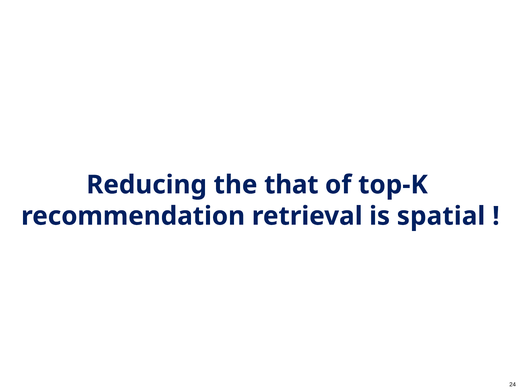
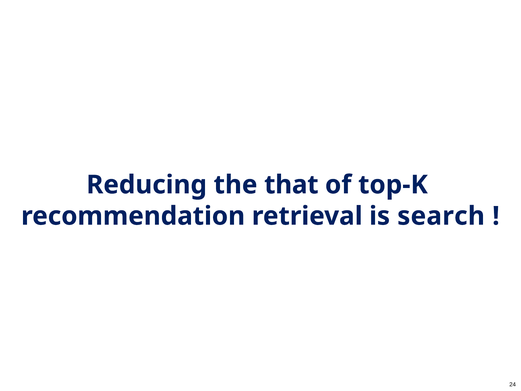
spatial: spatial -> search
